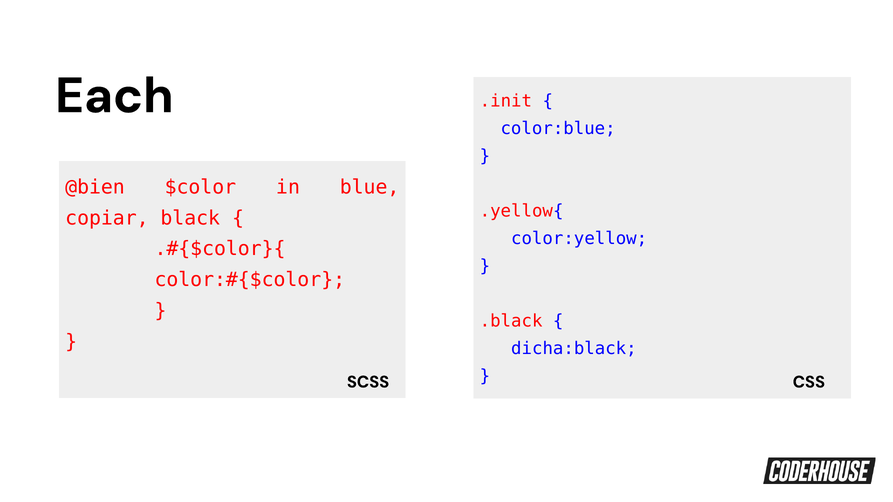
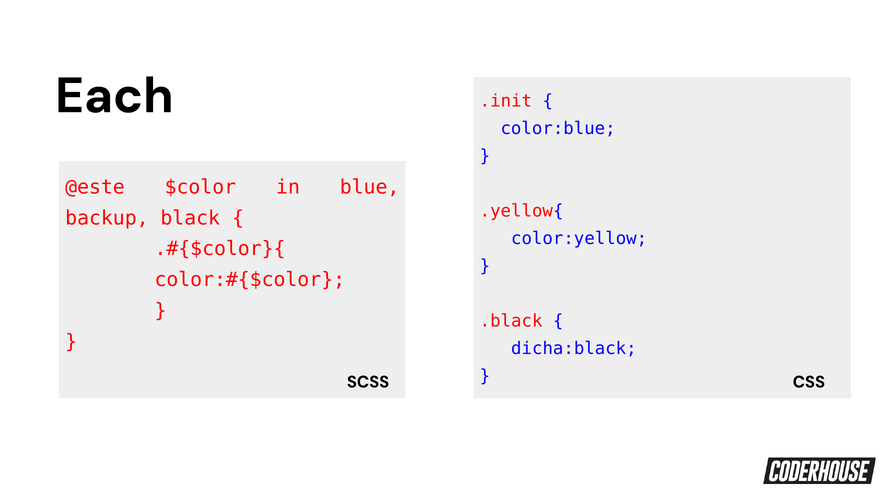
@bien: @bien -> @este
copiar: copiar -> backup
